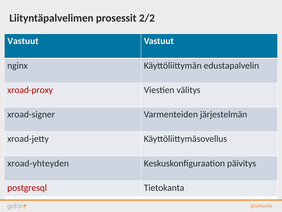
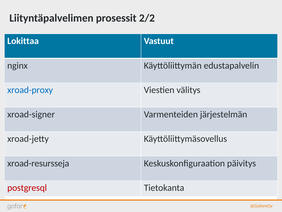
Vastuut at (23, 41): Vastuut -> Lokittaa
xroad-proxy colour: red -> blue
xroad-yhteyden: xroad-yhteyden -> xroad-resursseja
